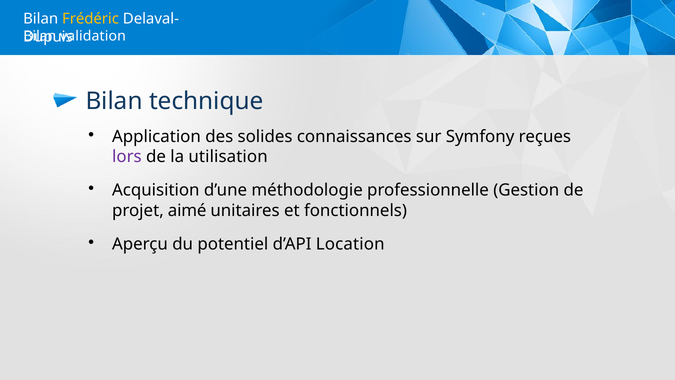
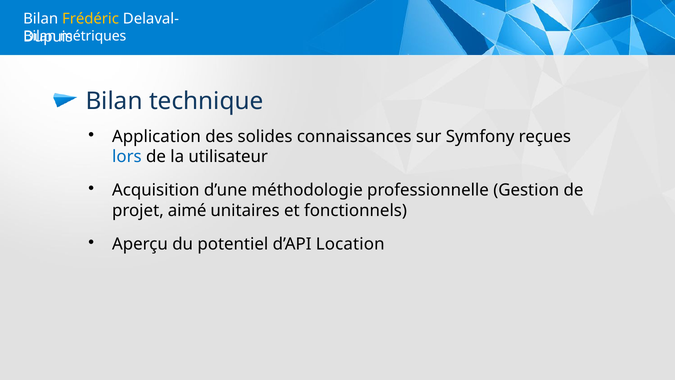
validation: validation -> métriques
lors colour: purple -> blue
utilisation: utilisation -> utilisateur
